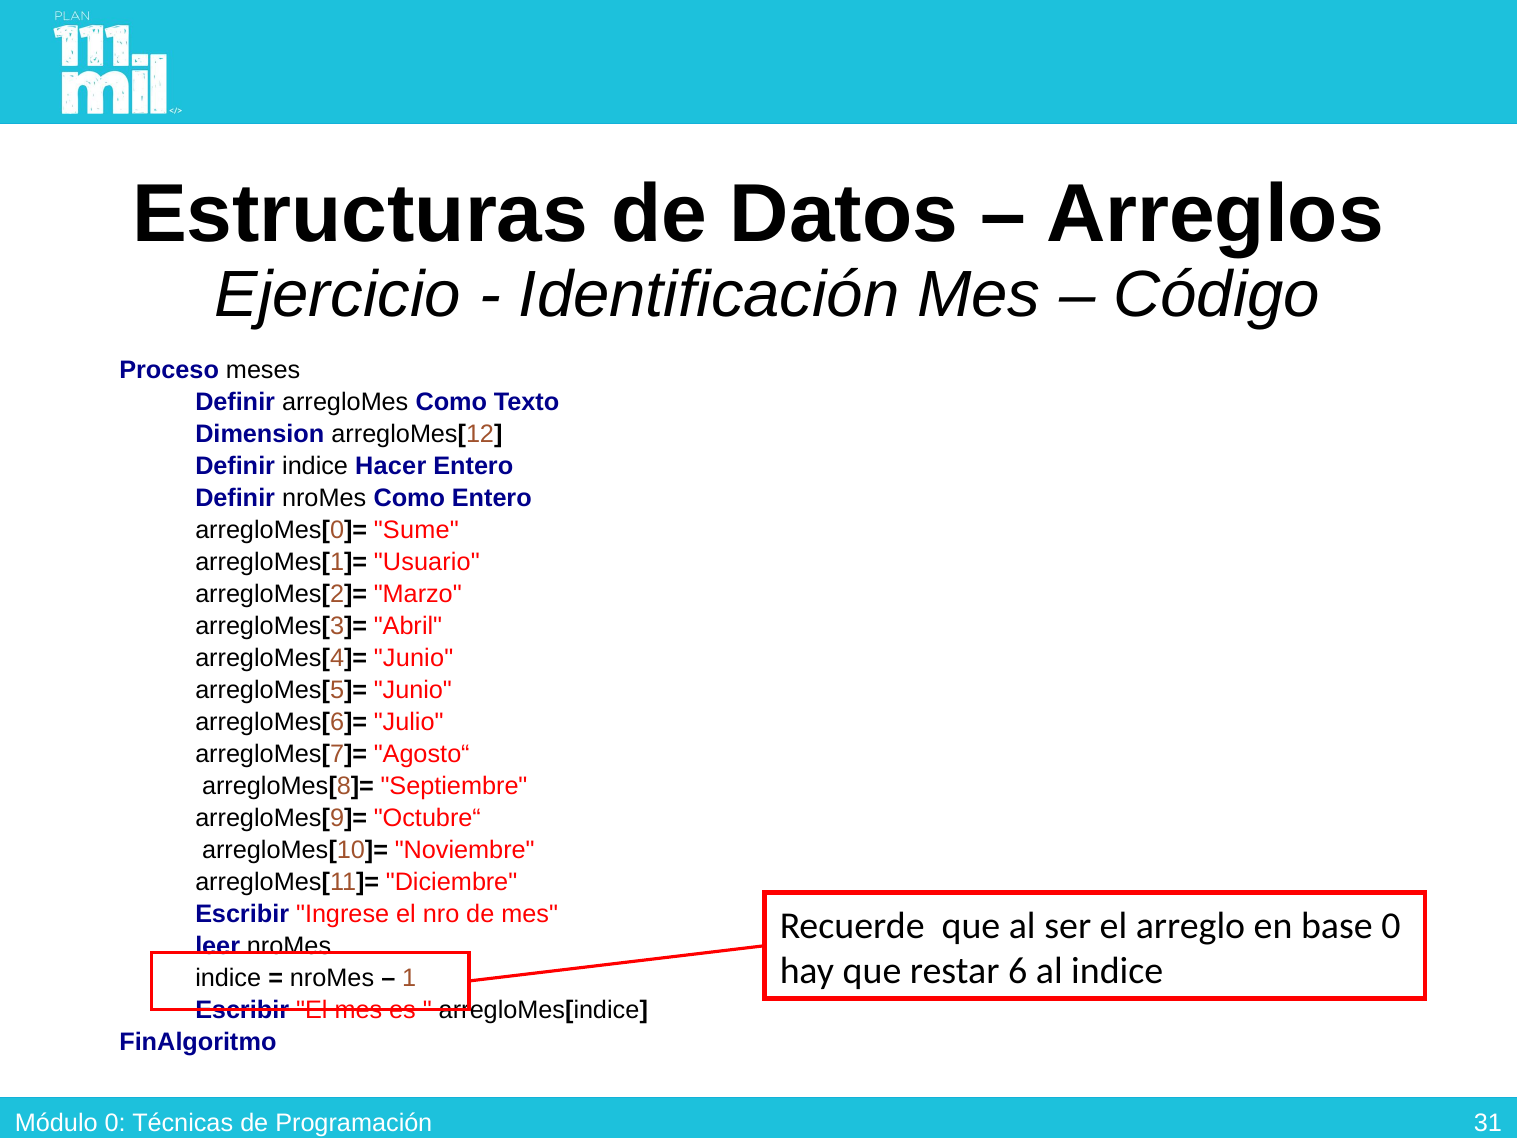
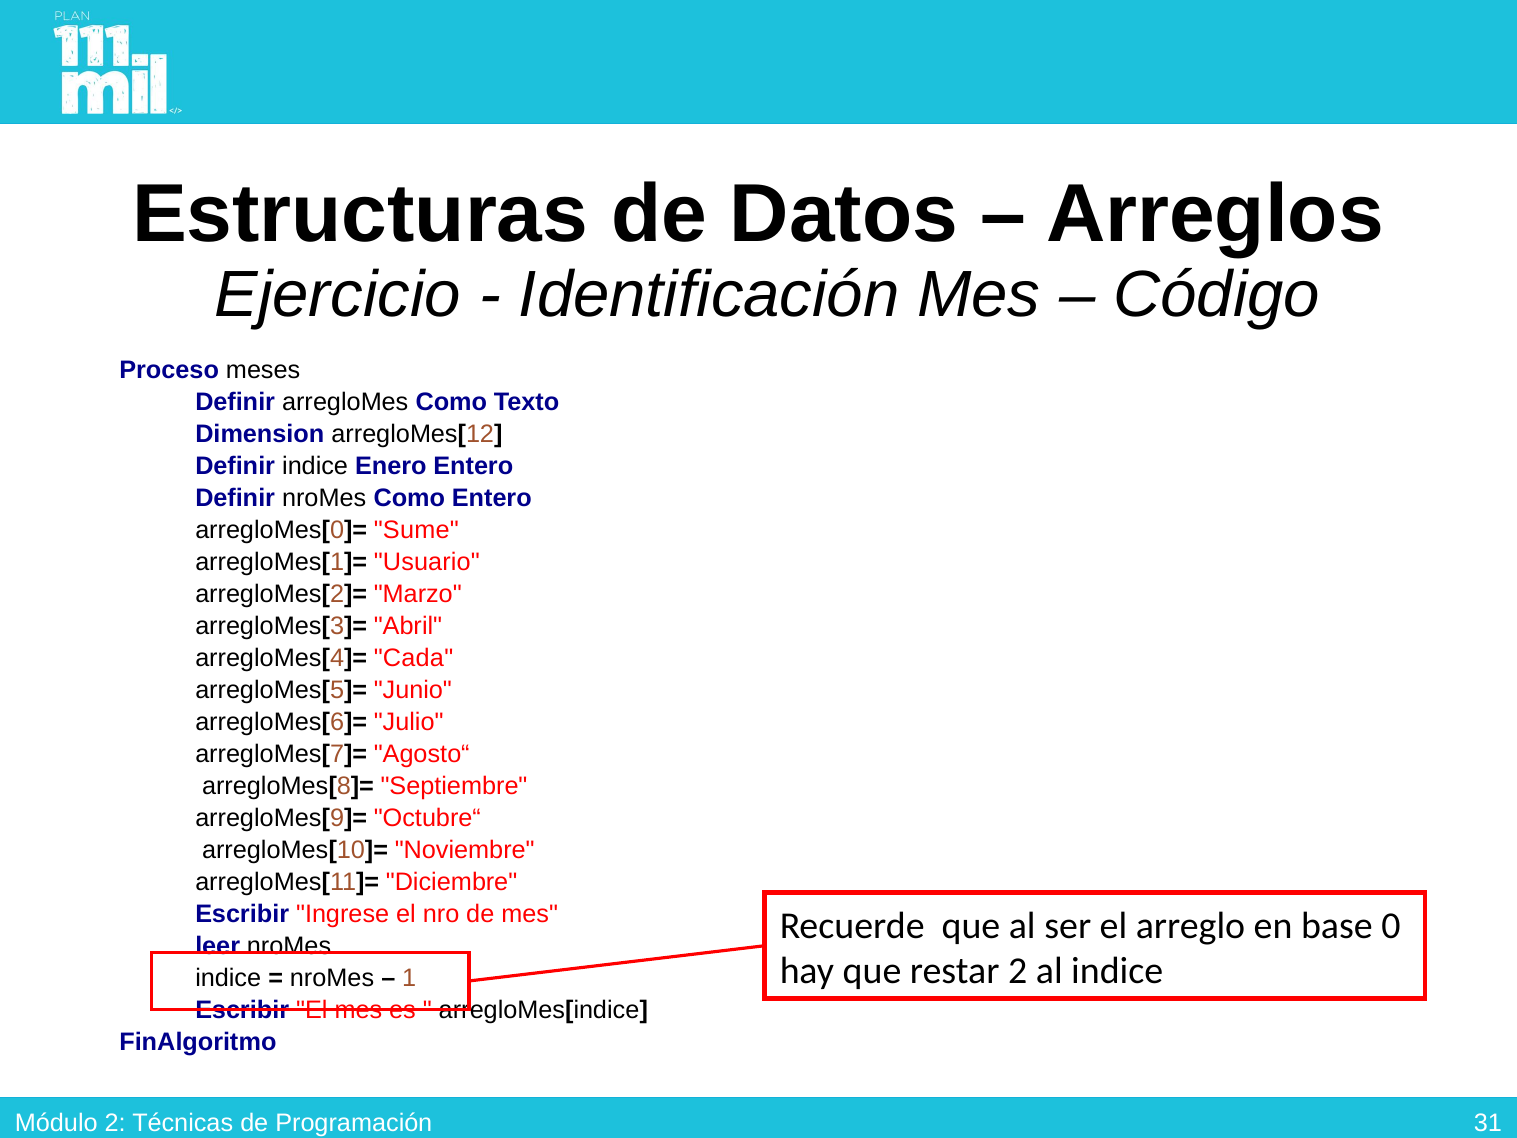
Hacer: Hacer -> Enero
arregloMes[4]= Junio: Junio -> Cada
restar 6: 6 -> 2
Módulo 0: 0 -> 2
